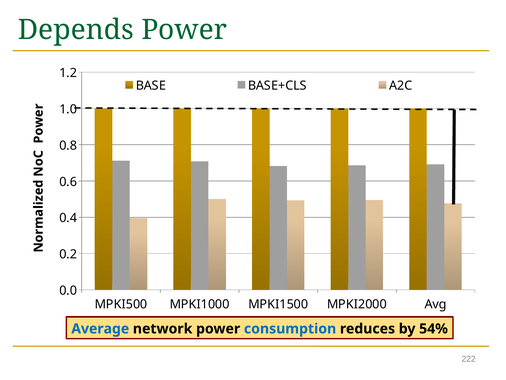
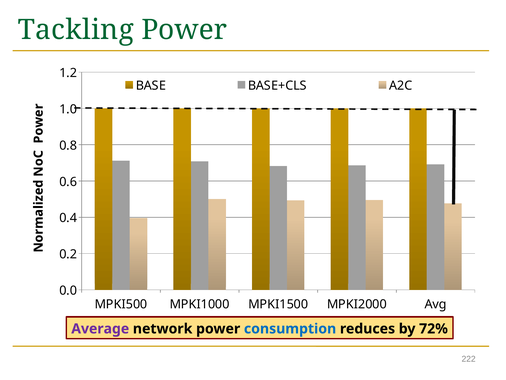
Depends: Depends -> Tackling
Average colour: blue -> purple
54%: 54% -> 72%
